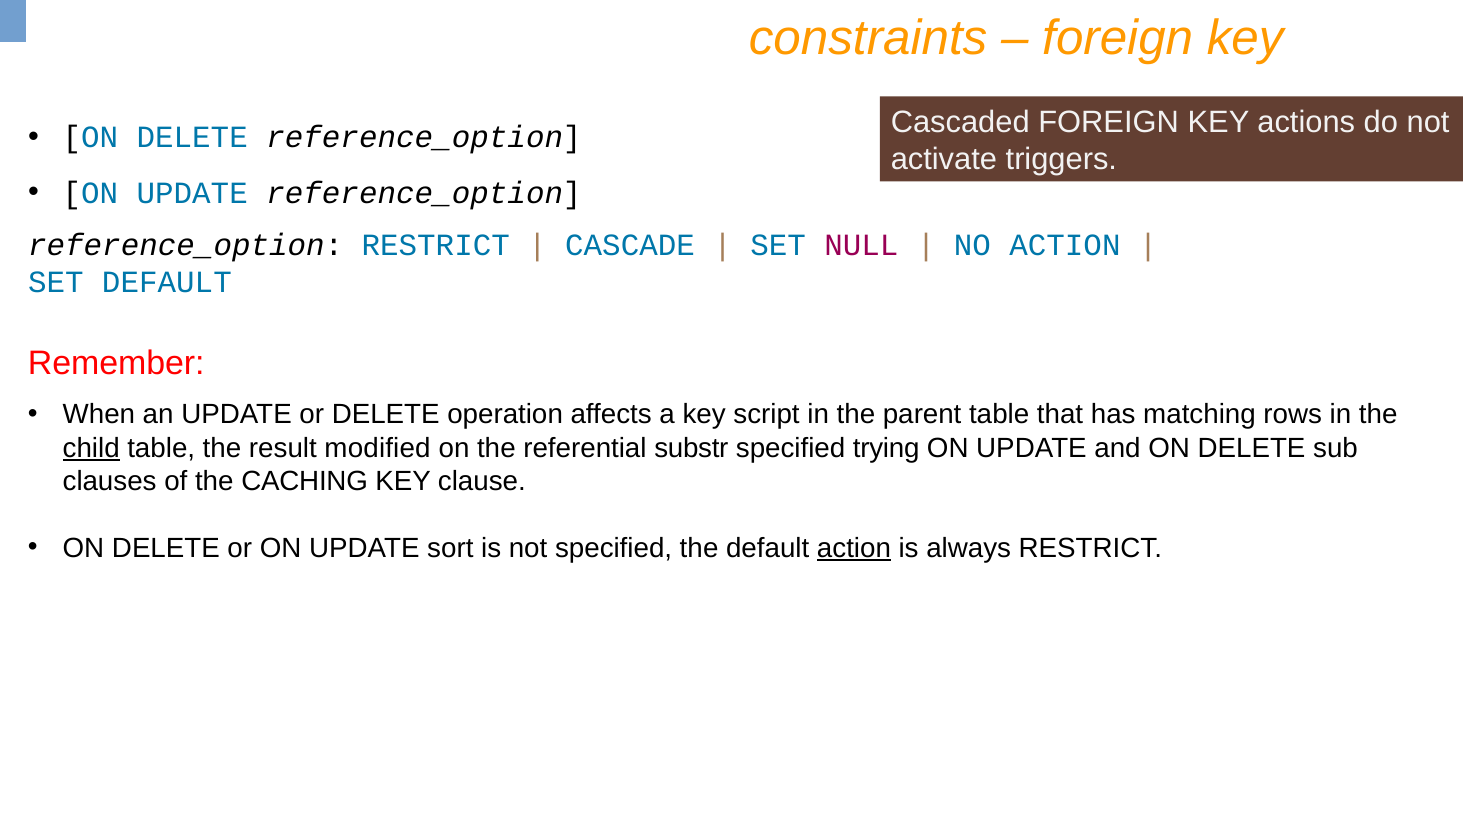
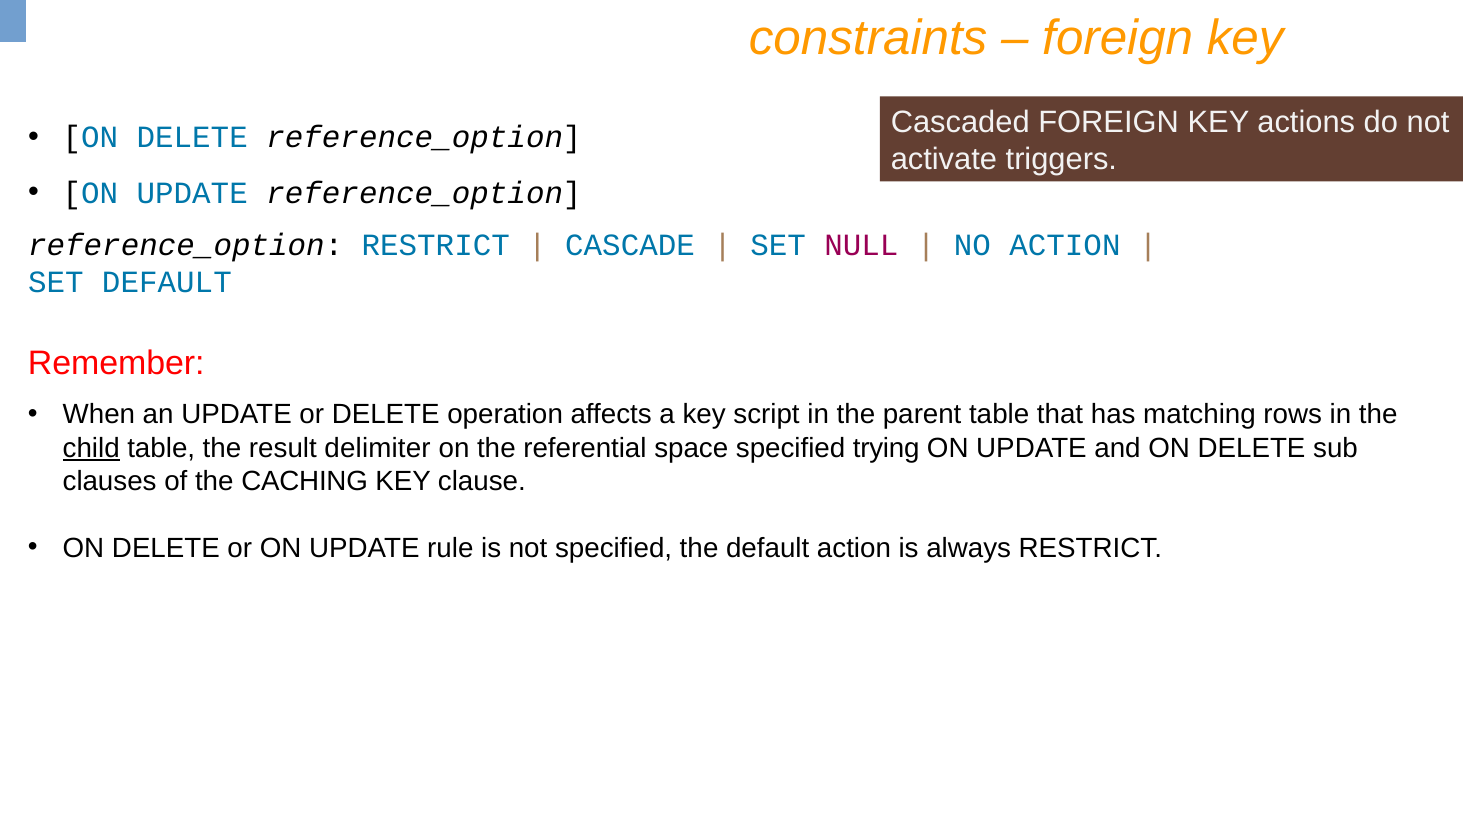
modified: modified -> delimiter
substr: substr -> space
sort: sort -> rule
action at (854, 548) underline: present -> none
